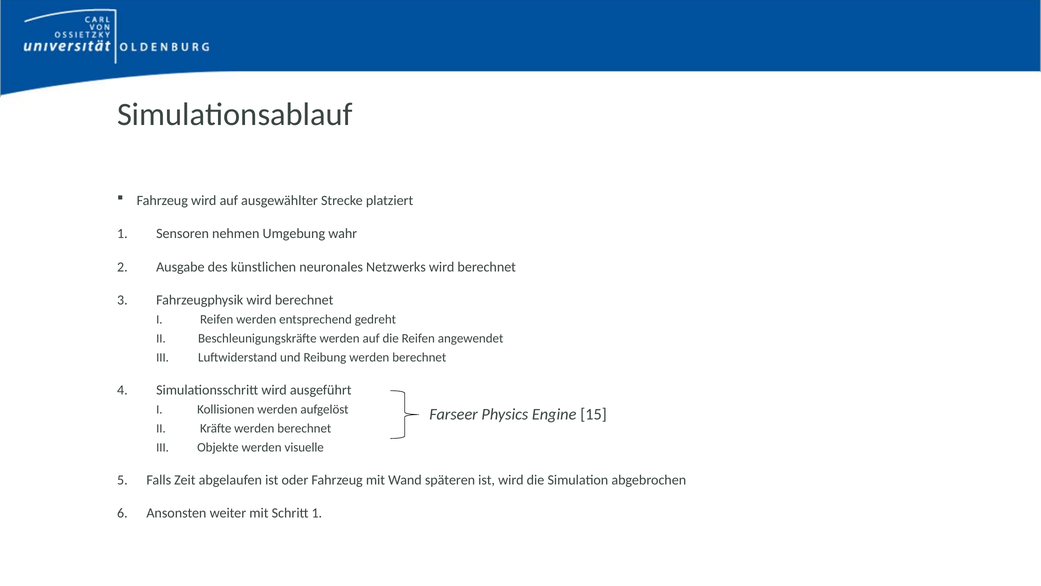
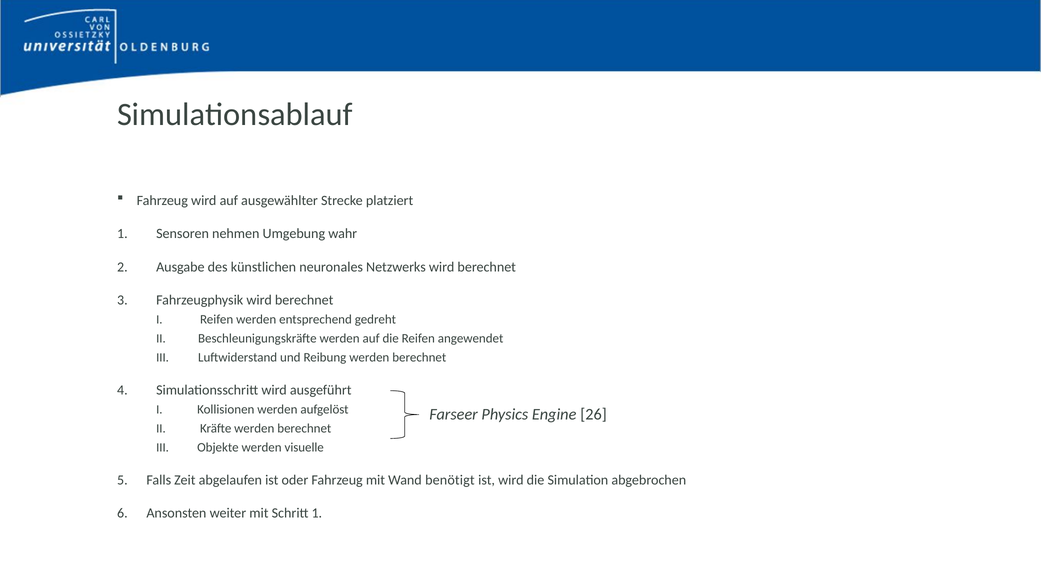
15: 15 -> 26
späteren: späteren -> benötigt
